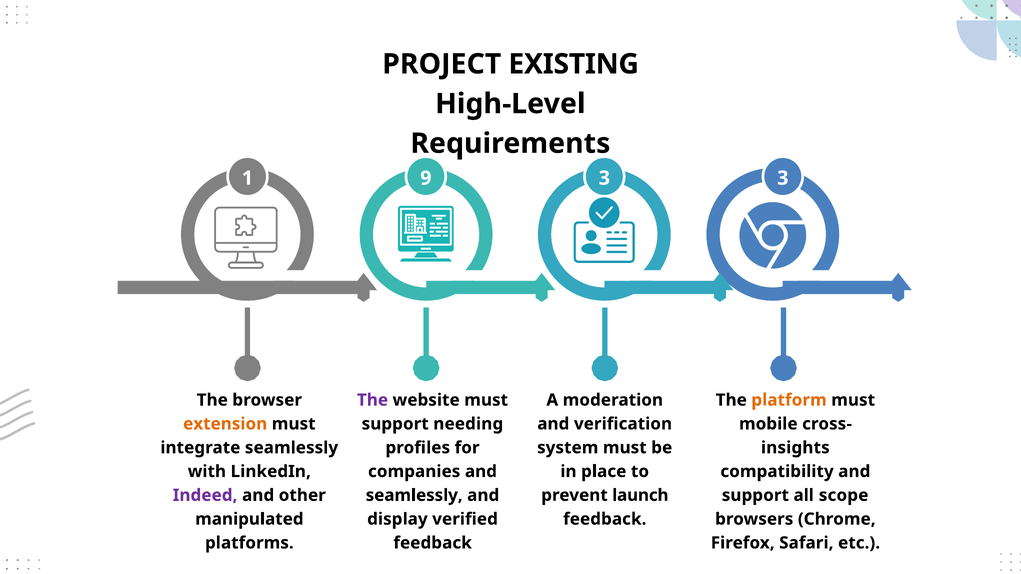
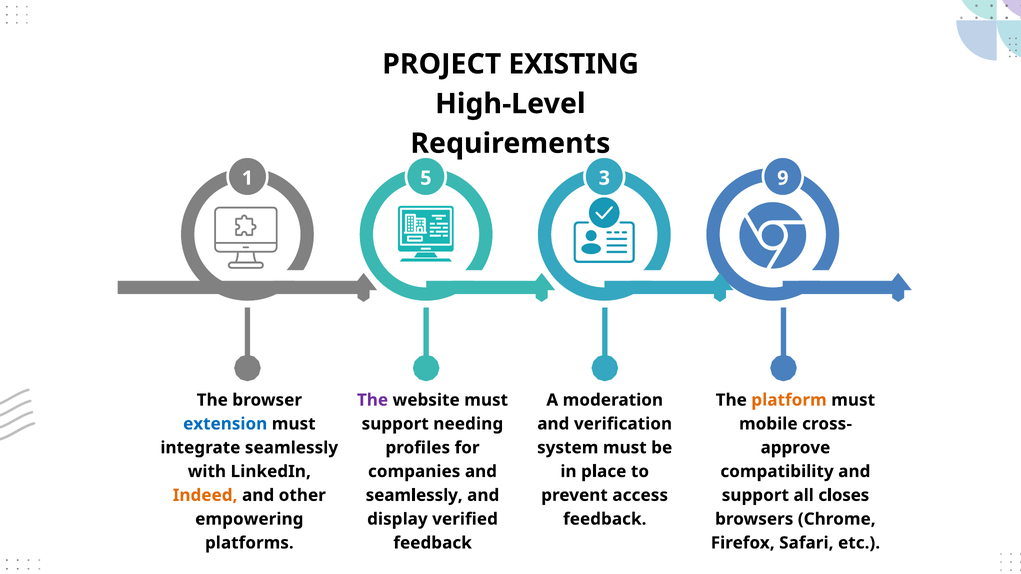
9: 9 -> 5
3 3: 3 -> 9
extension colour: orange -> blue
insights: insights -> approve
Indeed colour: purple -> orange
launch: launch -> access
scope: scope -> closes
manipulated: manipulated -> empowering
